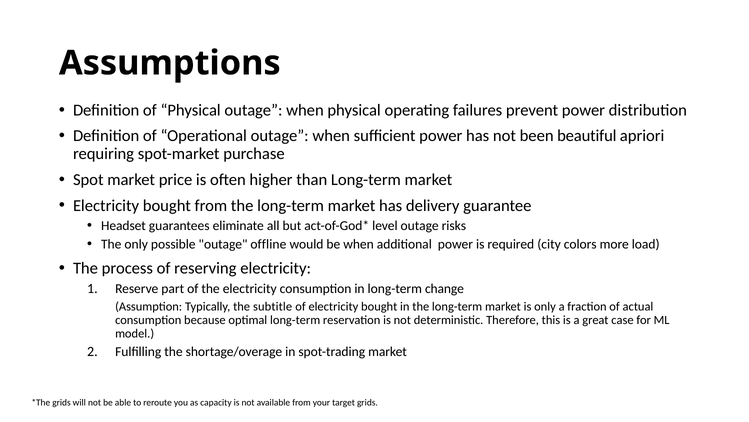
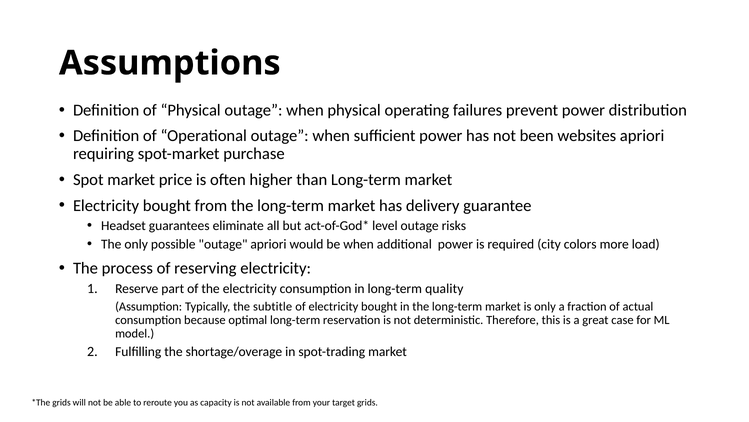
beautiful: beautiful -> websites
outage offline: offline -> apriori
change: change -> quality
